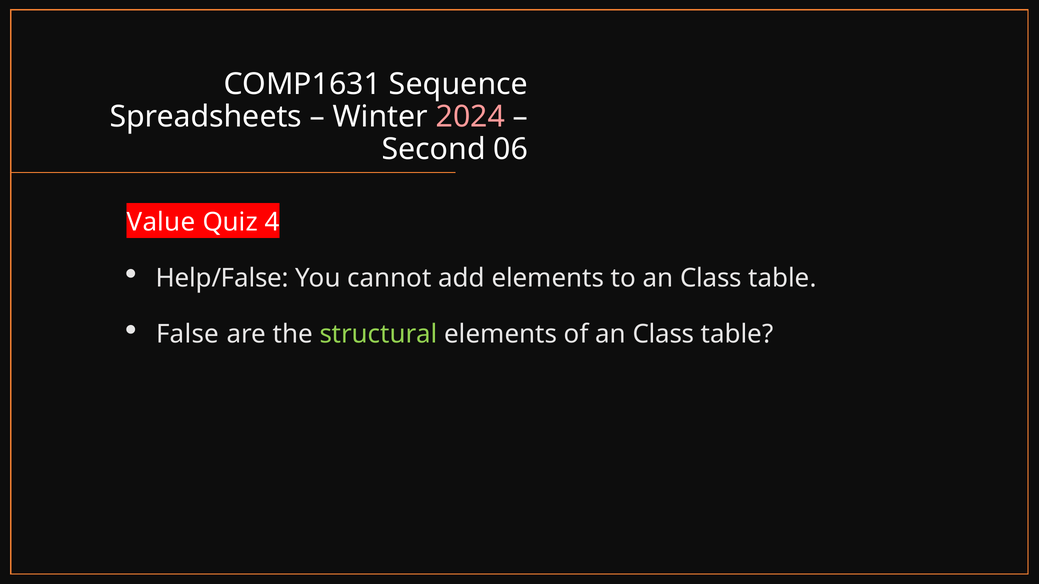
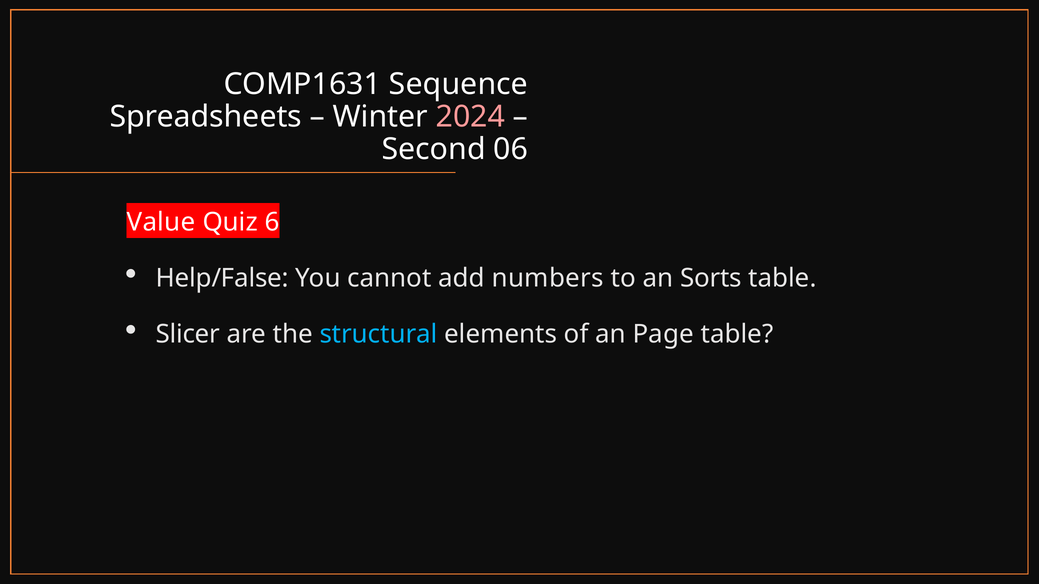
4: 4 -> 6
add elements: elements -> numbers
to an Class: Class -> Sorts
False: False -> Slicer
structural colour: light green -> light blue
of an Class: Class -> Page
